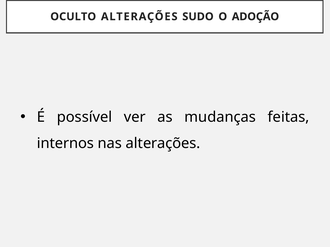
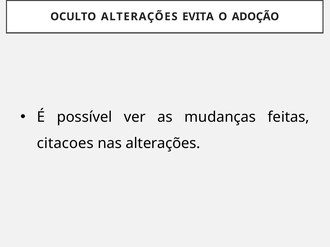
SUDO: SUDO -> EVITA
internos: internos -> citacoes
